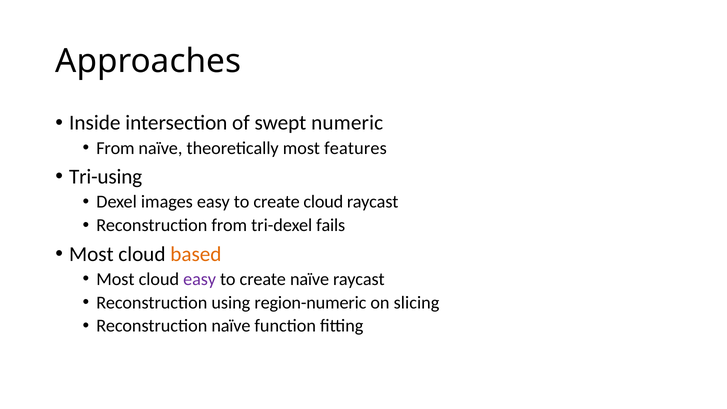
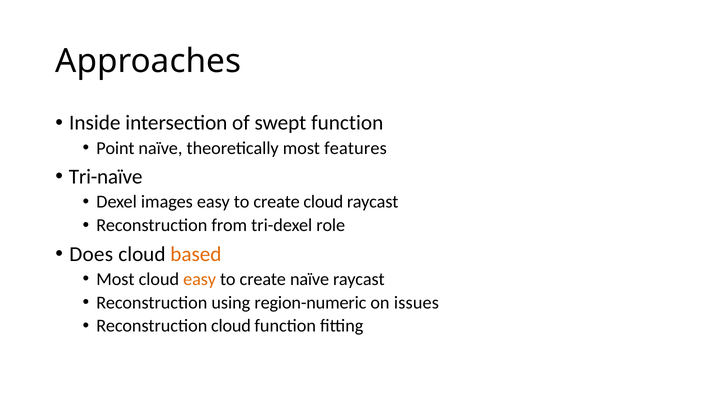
swept numeric: numeric -> function
From at (115, 148): From -> Point
Tri-using: Tri-using -> Tri-naïve
fails: fails -> role
Most at (91, 254): Most -> Does
easy at (200, 279) colour: purple -> orange
slicing: slicing -> issues
Reconstruction naïve: naïve -> cloud
